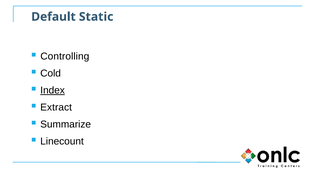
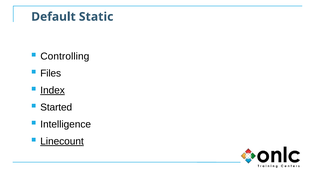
Cold: Cold -> Files
Extract: Extract -> Started
Summarize: Summarize -> Intelligence
Linecount underline: none -> present
